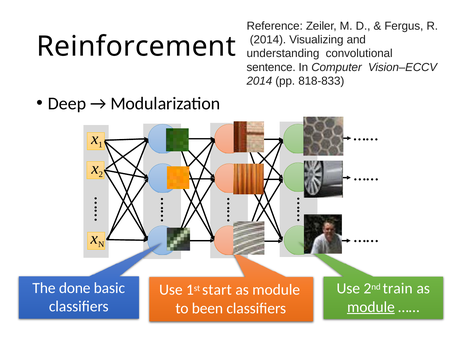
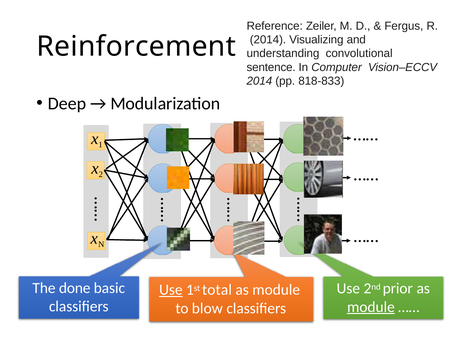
train: train -> prior
Use at (171, 289) underline: none -> present
start: start -> total
been: been -> blow
